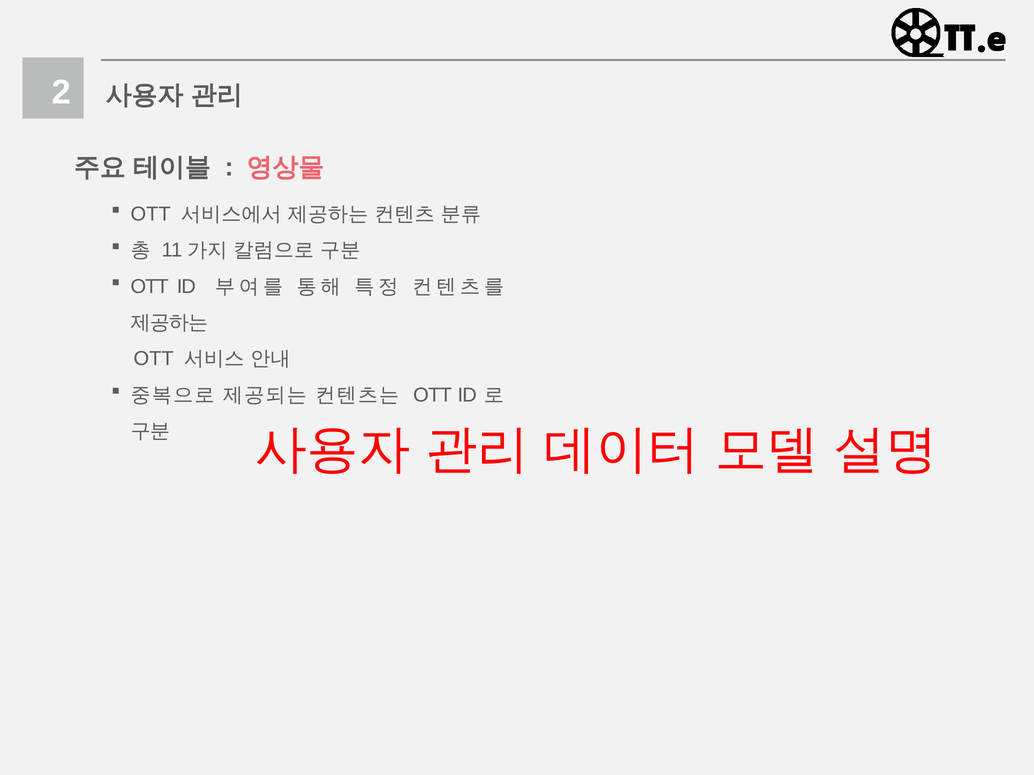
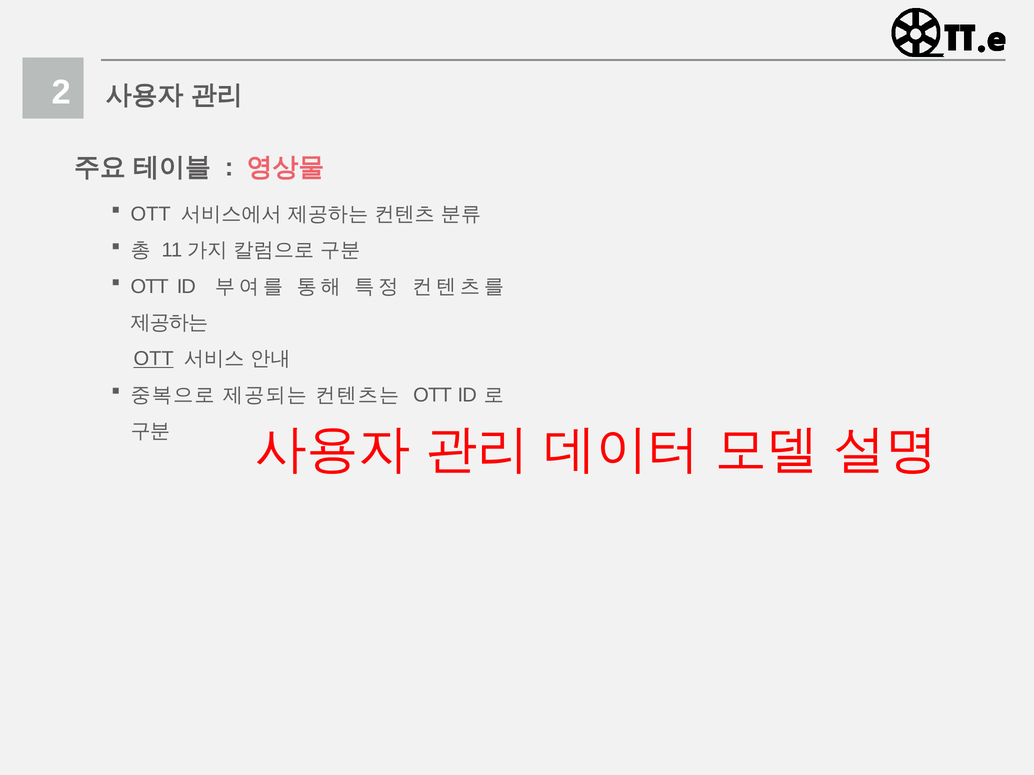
OTT at (154, 359) underline: none -> present
